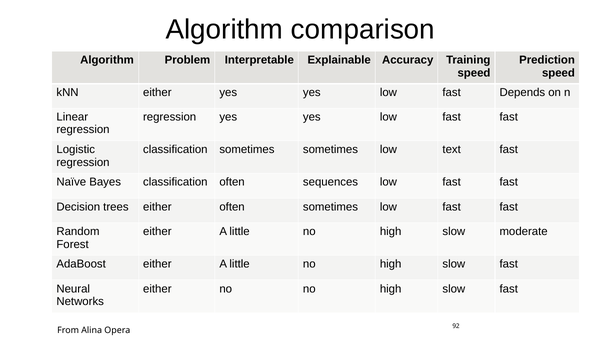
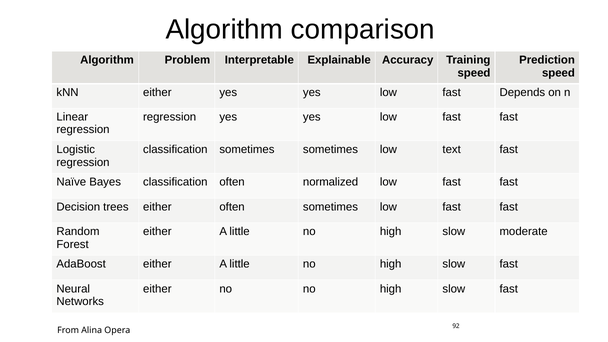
sequences: sequences -> normalized
